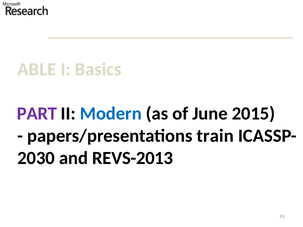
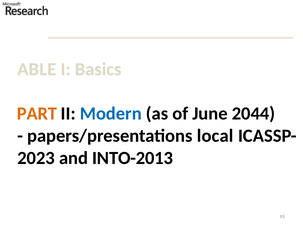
PART colour: purple -> orange
2015: 2015 -> 2044
train: train -> local
2030: 2030 -> 2023
REVS-2013: REVS-2013 -> INTO-2013
